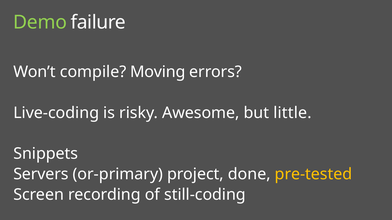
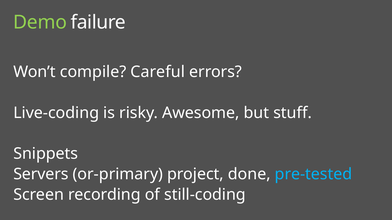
Moving: Moving -> Careful
little: little -> stuff
pre-tested colour: yellow -> light blue
